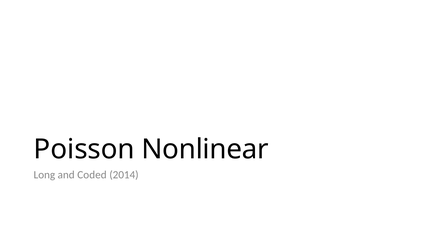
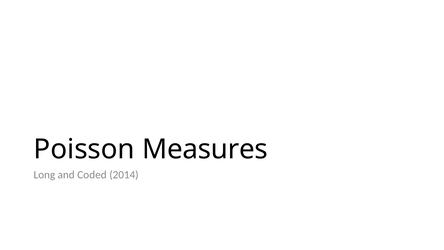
Nonlinear: Nonlinear -> Measures
